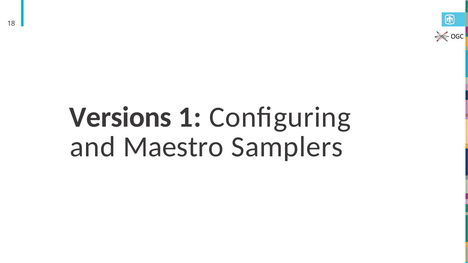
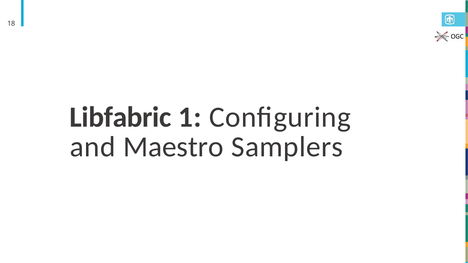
Versions: Versions -> Libfabric
